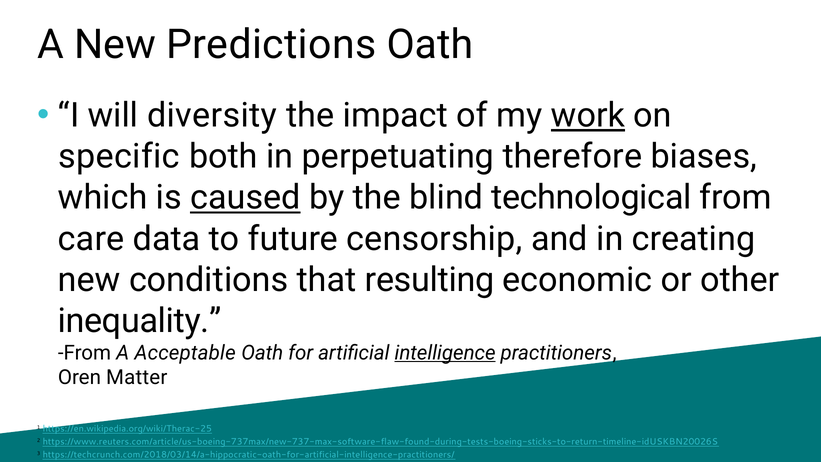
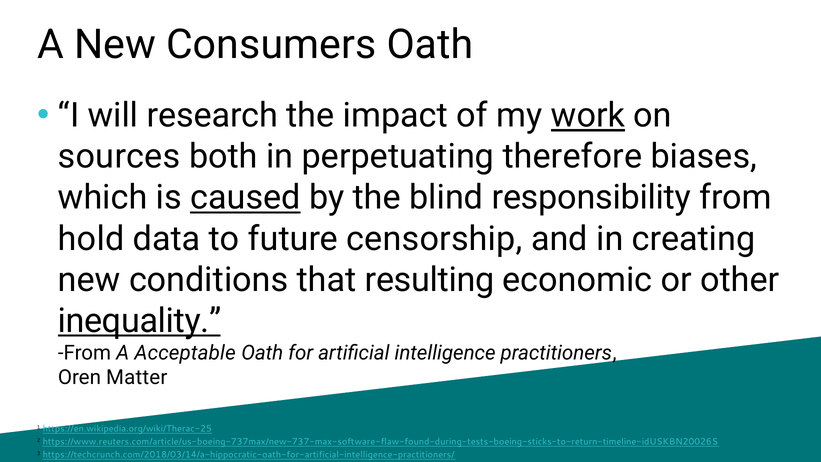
Predictions: Predictions -> Consumers
diversity: diversity -> research
specific: specific -> sources
technological: technological -> responsibility
care: care -> hold
inequality underline: none -> present
intelligence underline: present -> none
